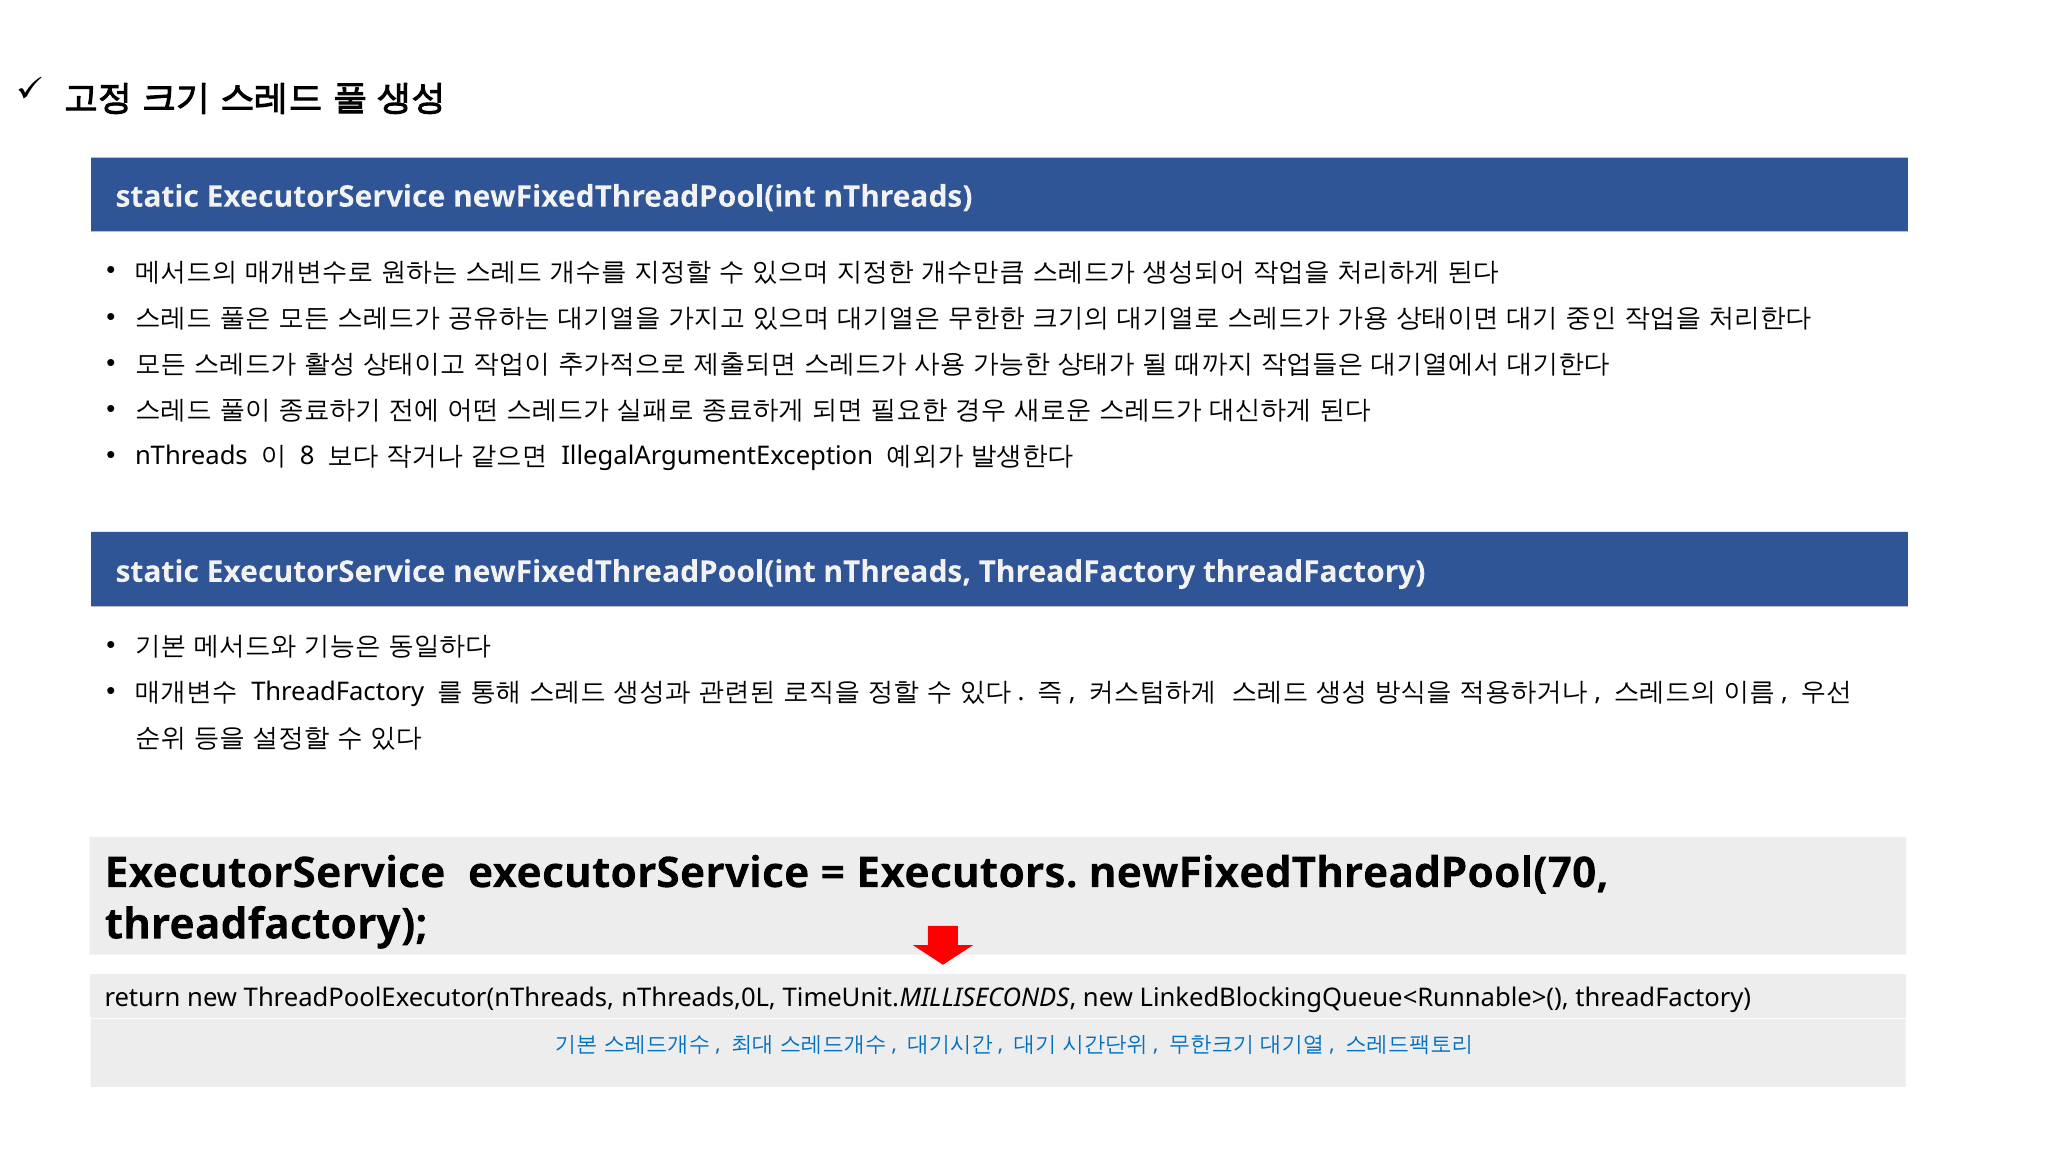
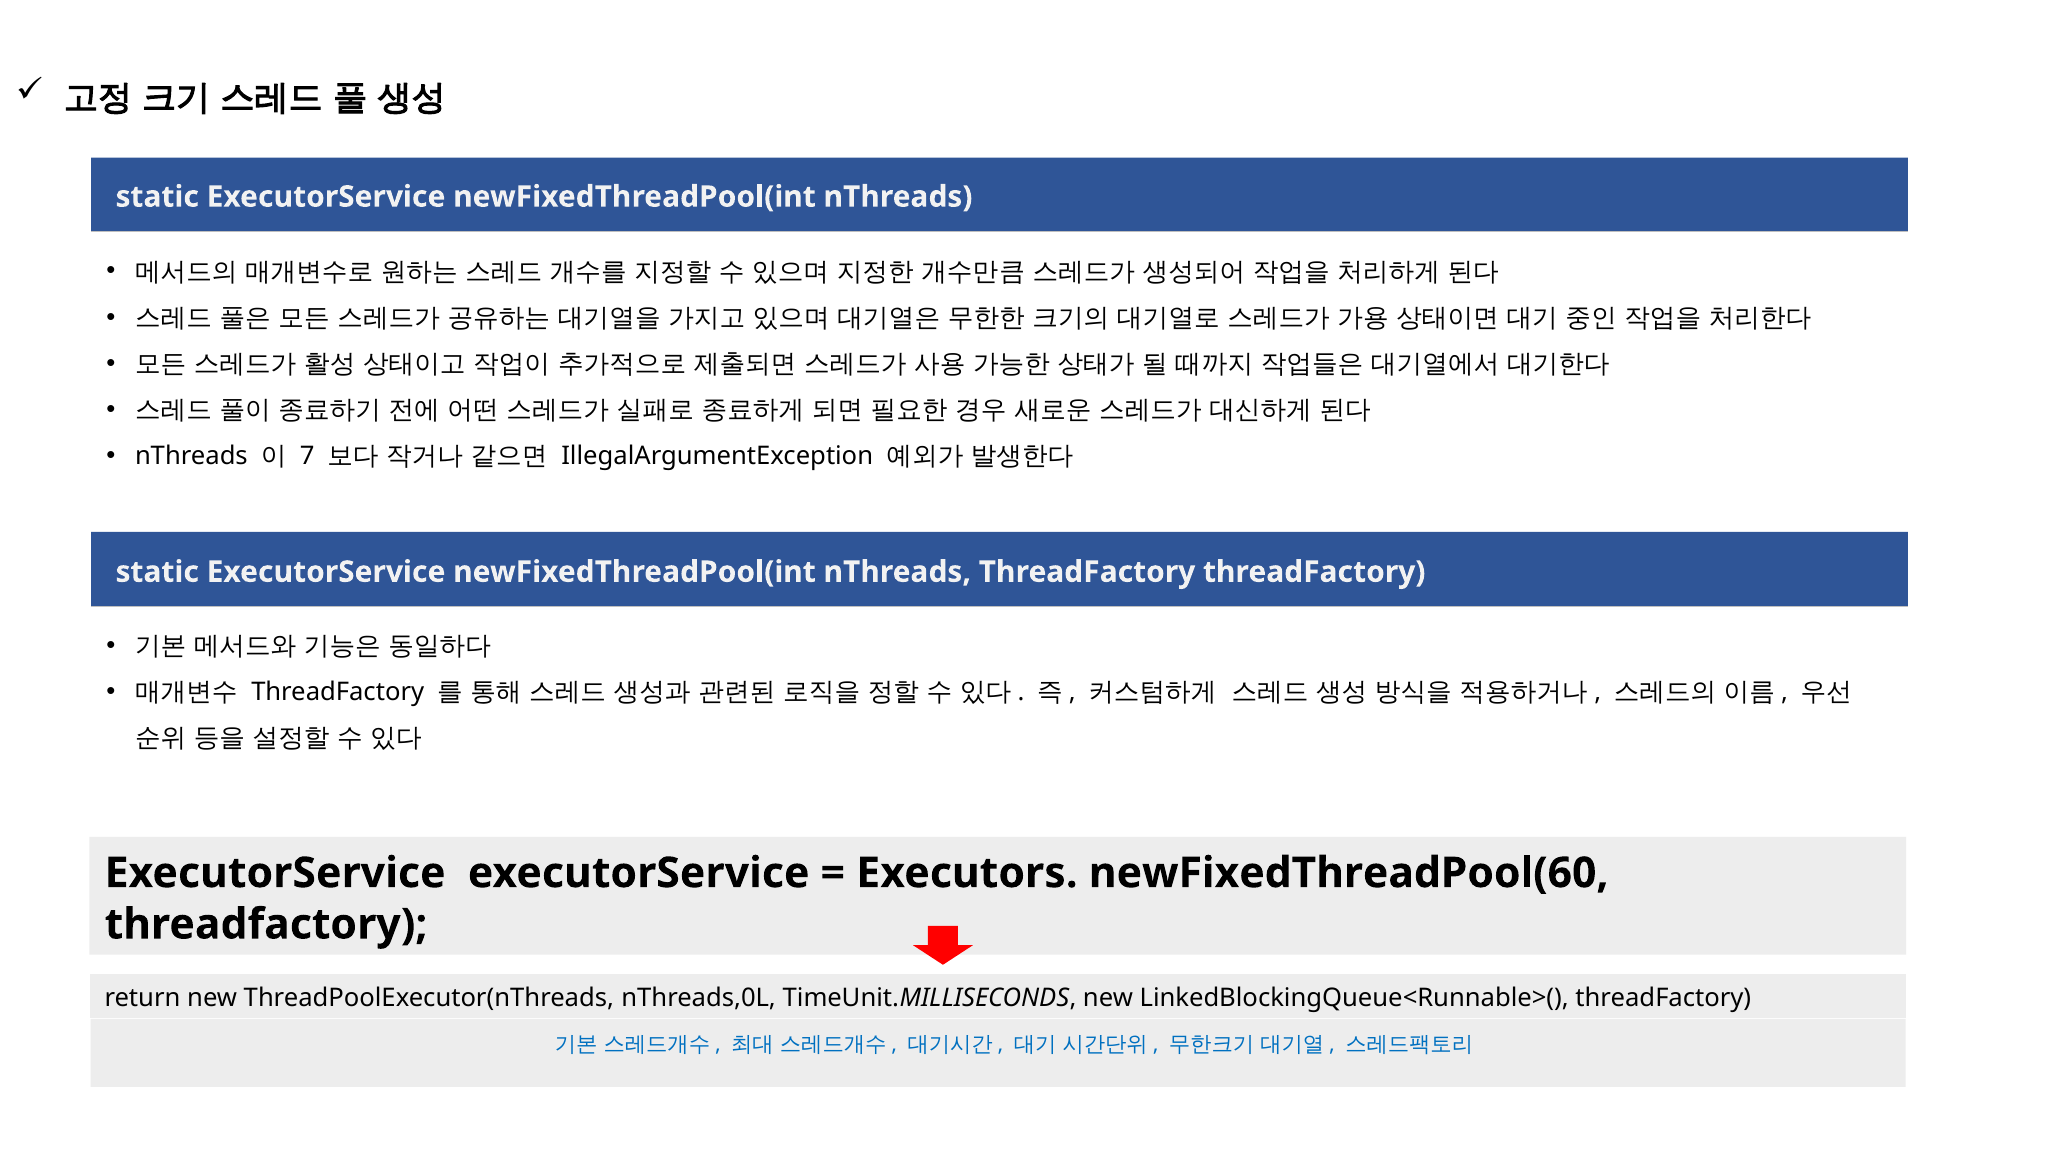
8: 8 -> 7
newFixedThreadPool(70: newFixedThreadPool(70 -> newFixedThreadPool(60
